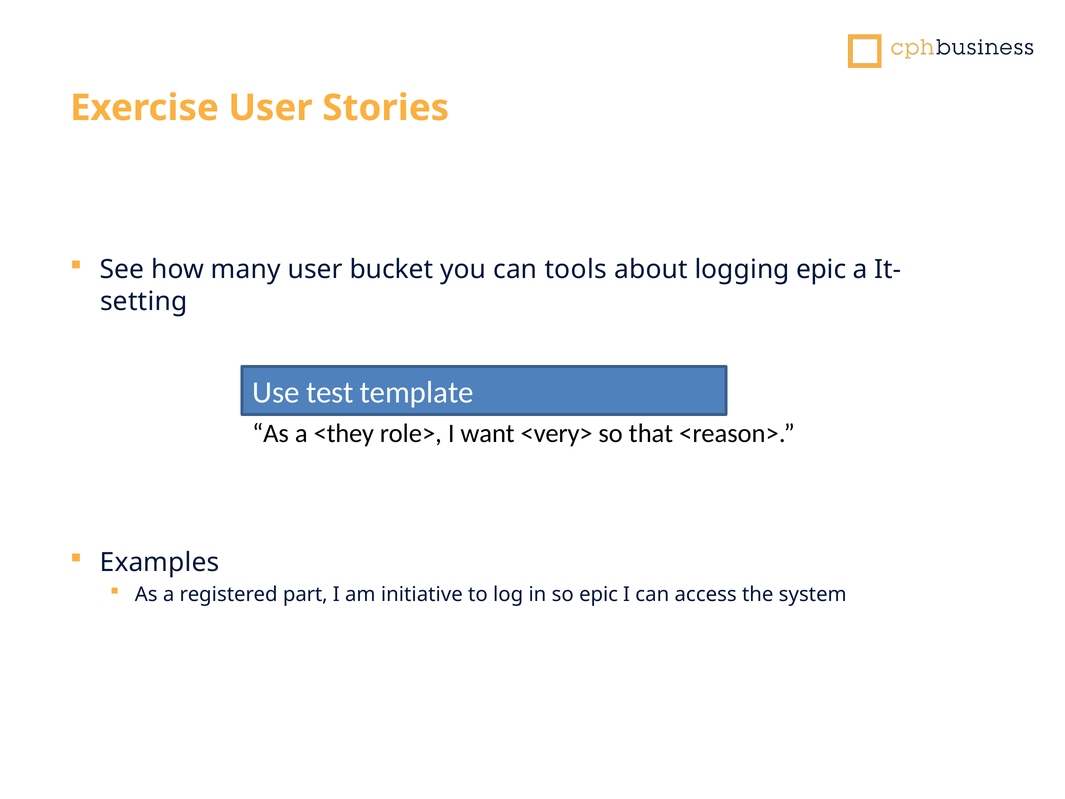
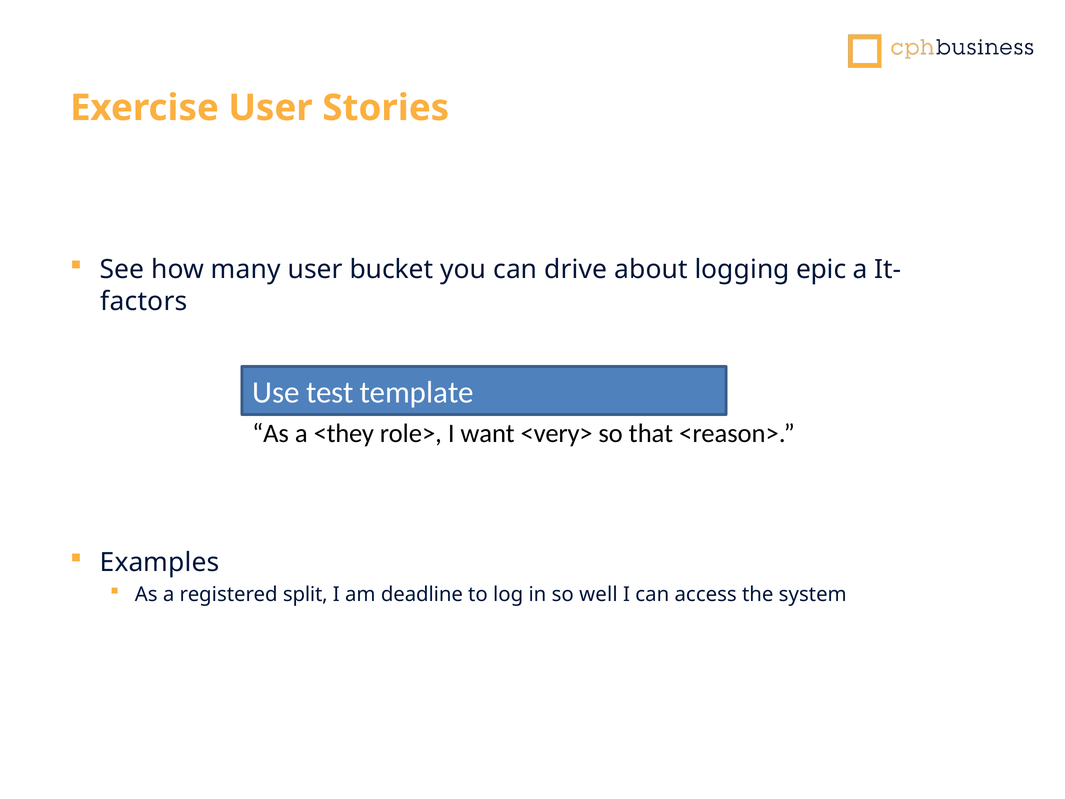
tools: tools -> drive
setting: setting -> factors
part: part -> split
initiative: initiative -> deadline
so epic: epic -> well
